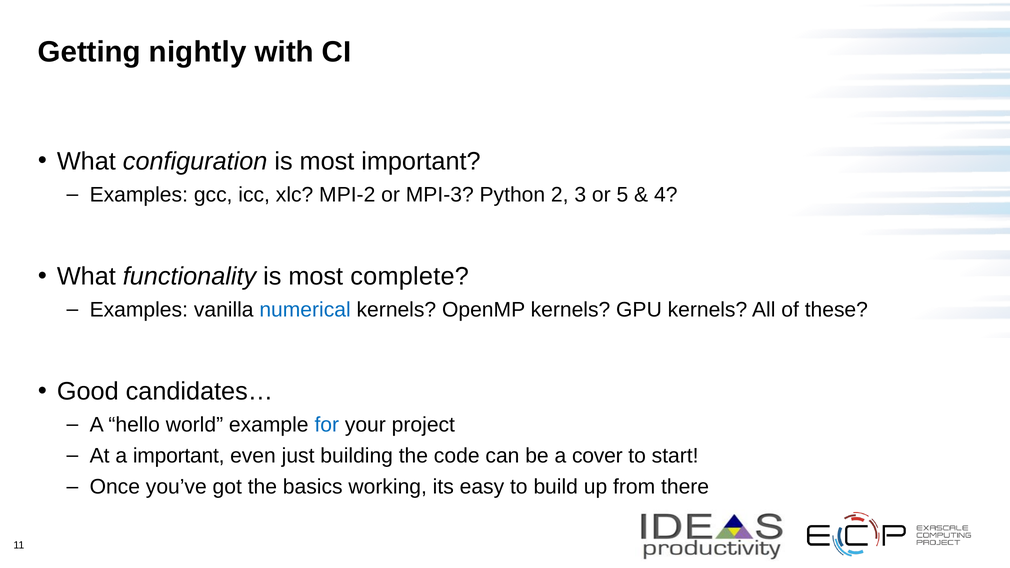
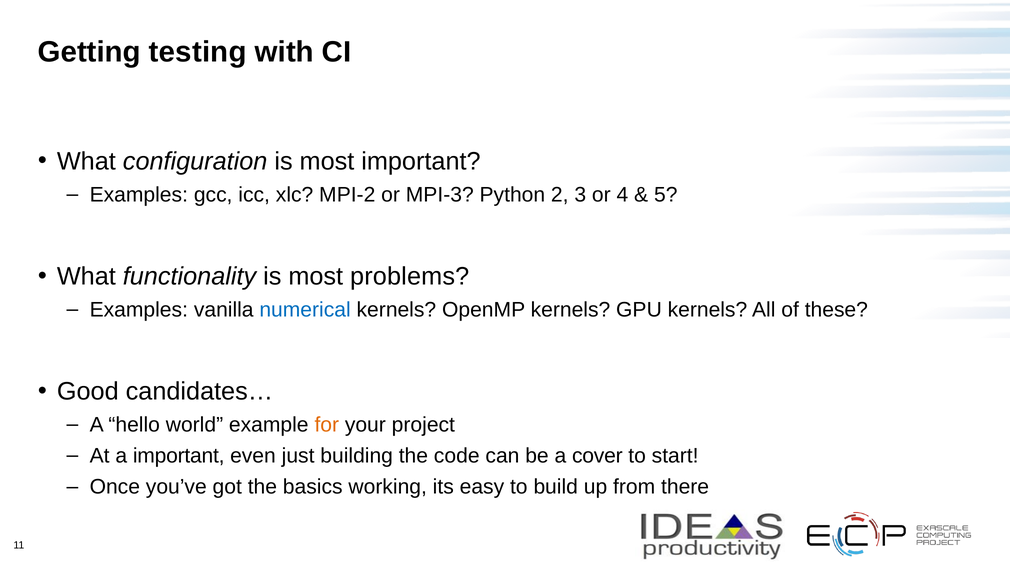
nightly: nightly -> testing
5: 5 -> 4
4: 4 -> 5
complete: complete -> problems
for colour: blue -> orange
